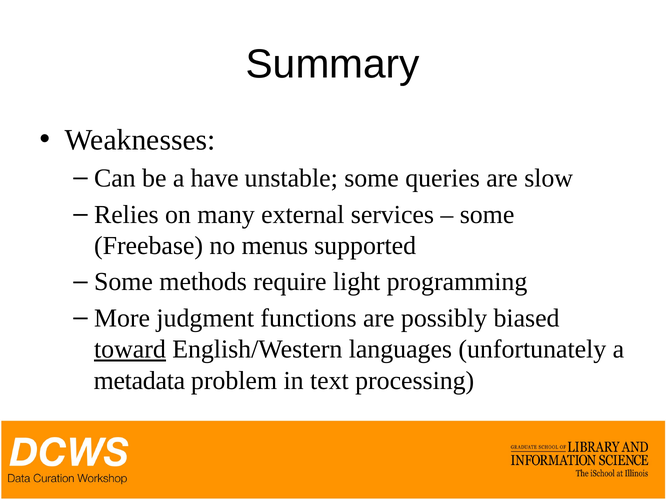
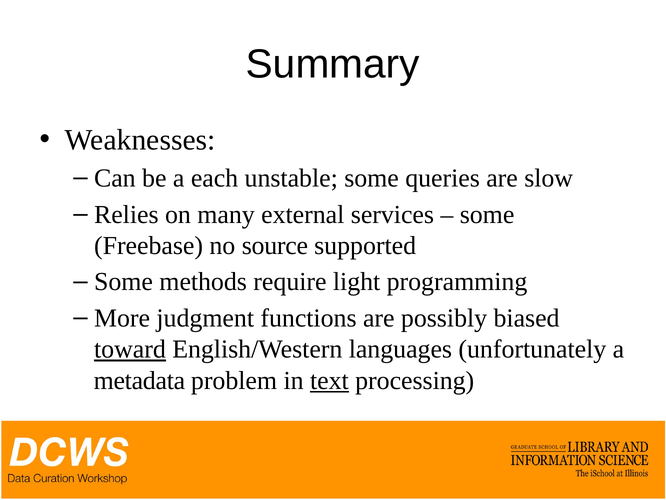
have: have -> each
menus: menus -> source
text underline: none -> present
